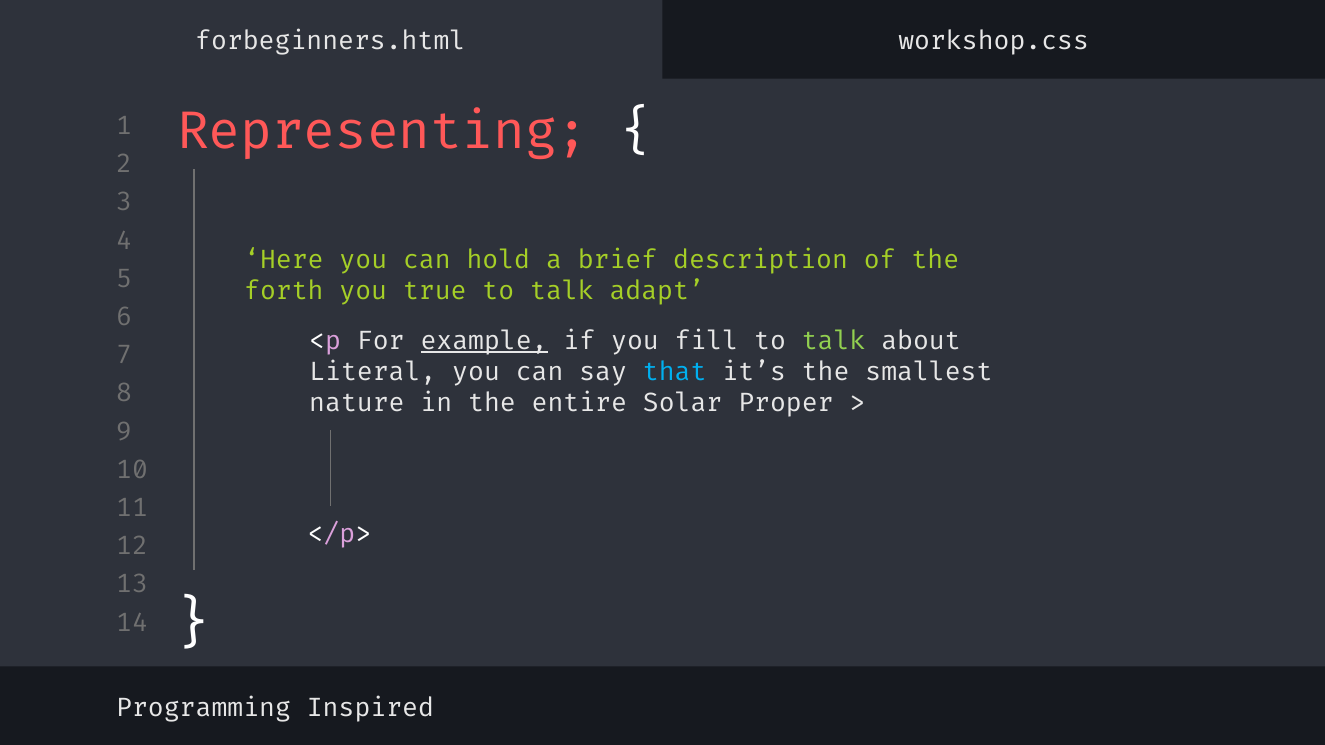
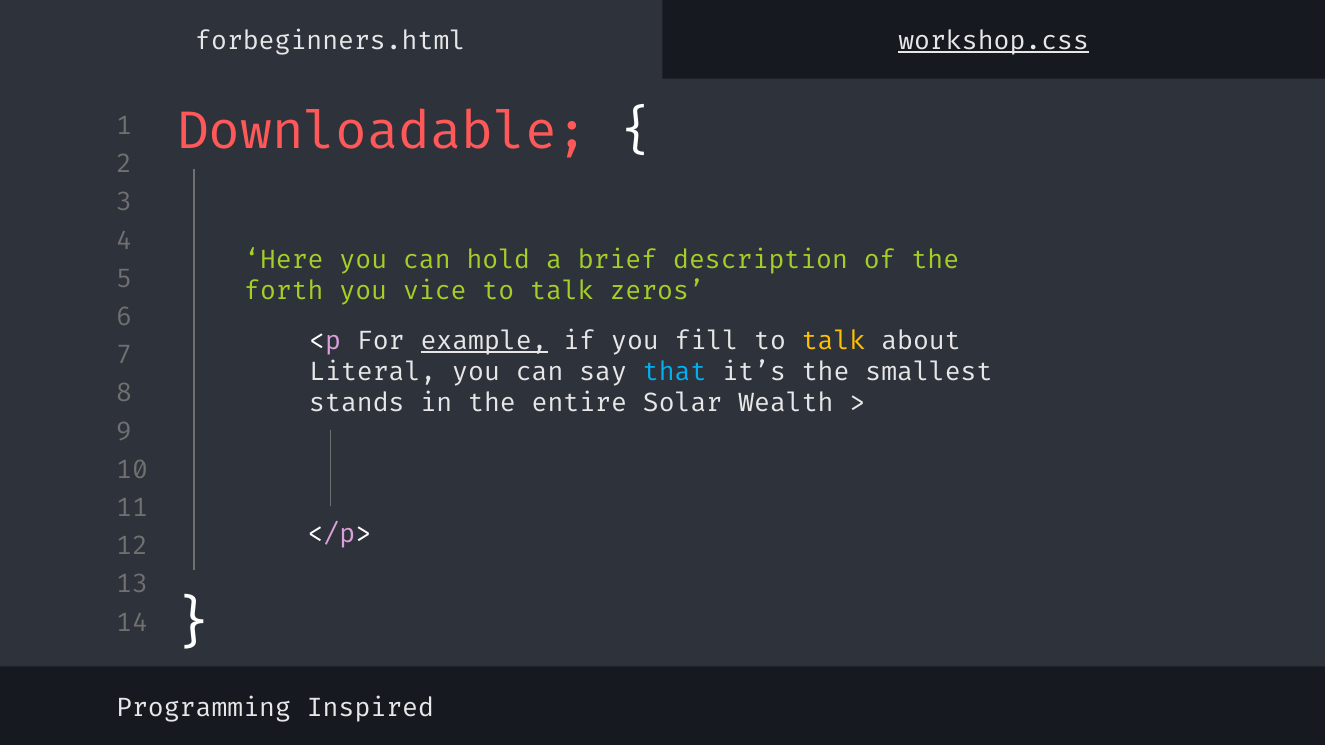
workshop.css underline: none -> present
Representing: Representing -> Downloadable
true: true -> vice
adapt: adapt -> zeros
talk at (834, 341) colour: light green -> yellow
nature: nature -> stands
Proper: Proper -> Wealth
